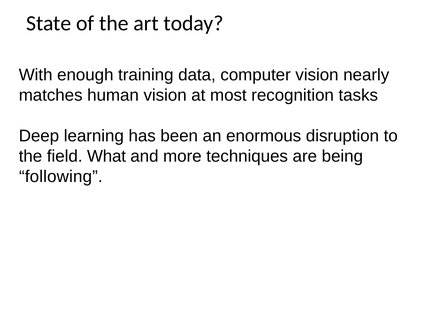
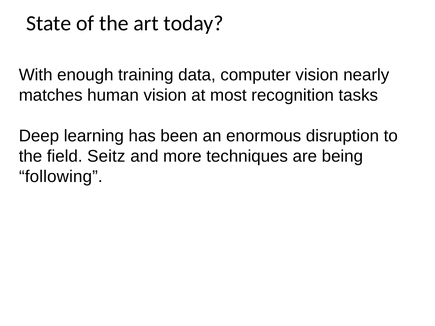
What: What -> Seitz
